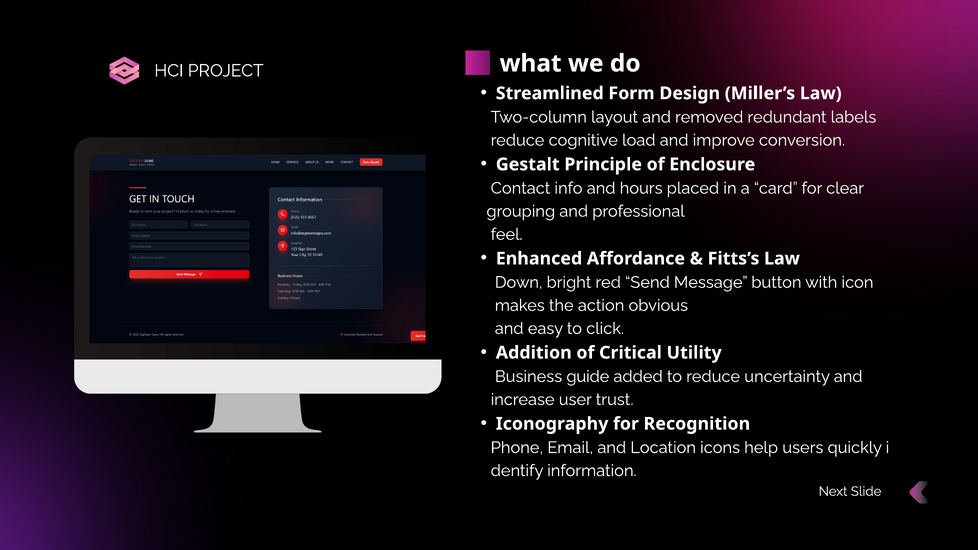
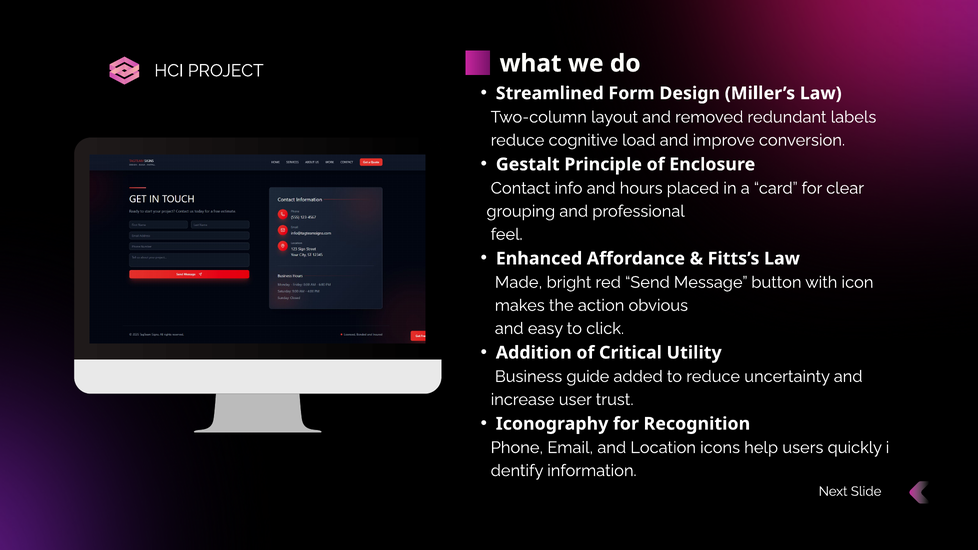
Down: Down -> Made
